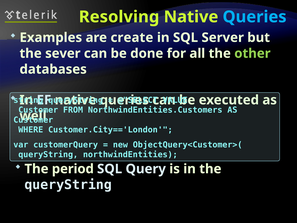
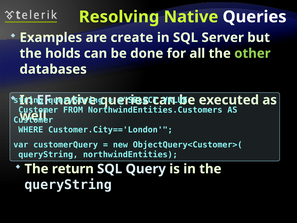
Queries at (255, 17) colour: light blue -> white
sever: sever -> holds
period: period -> return
